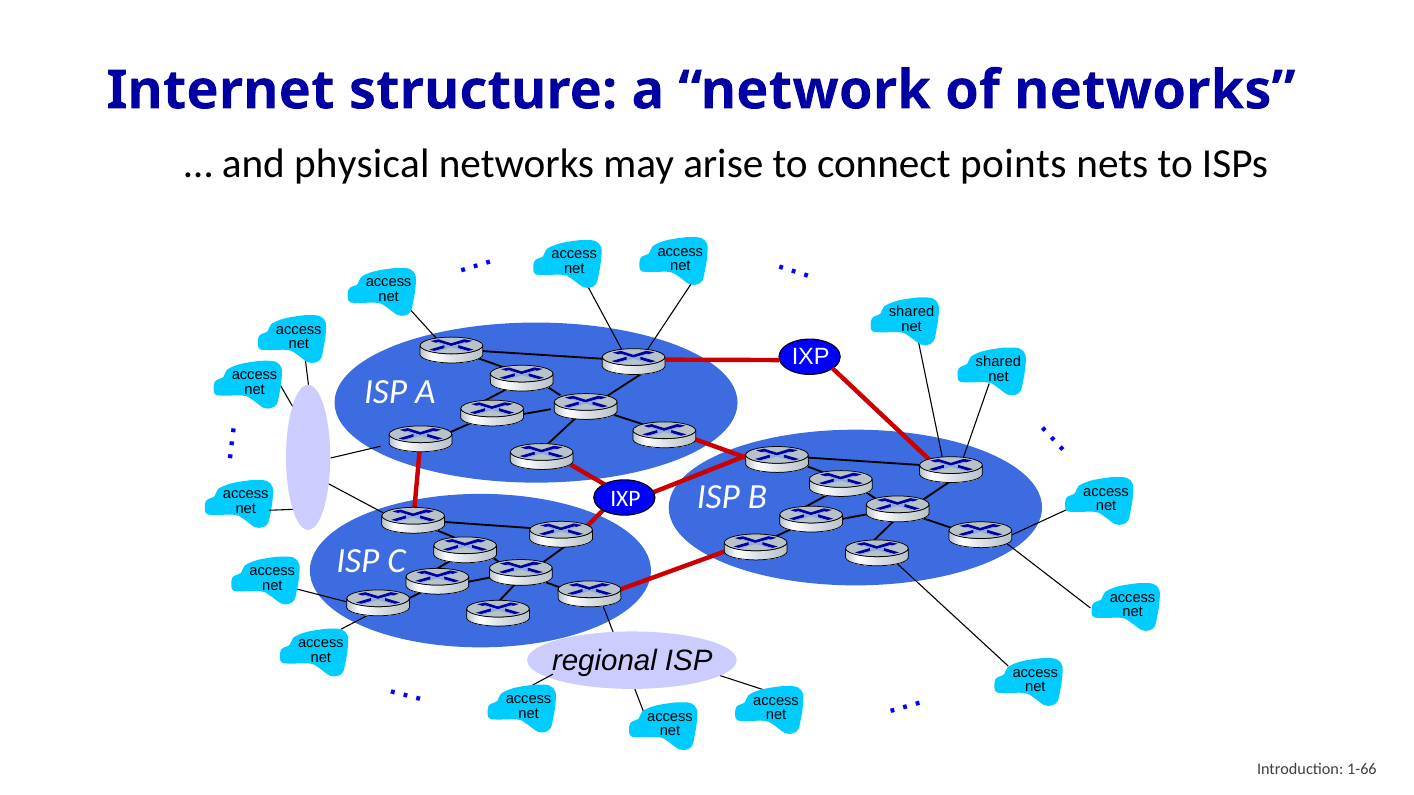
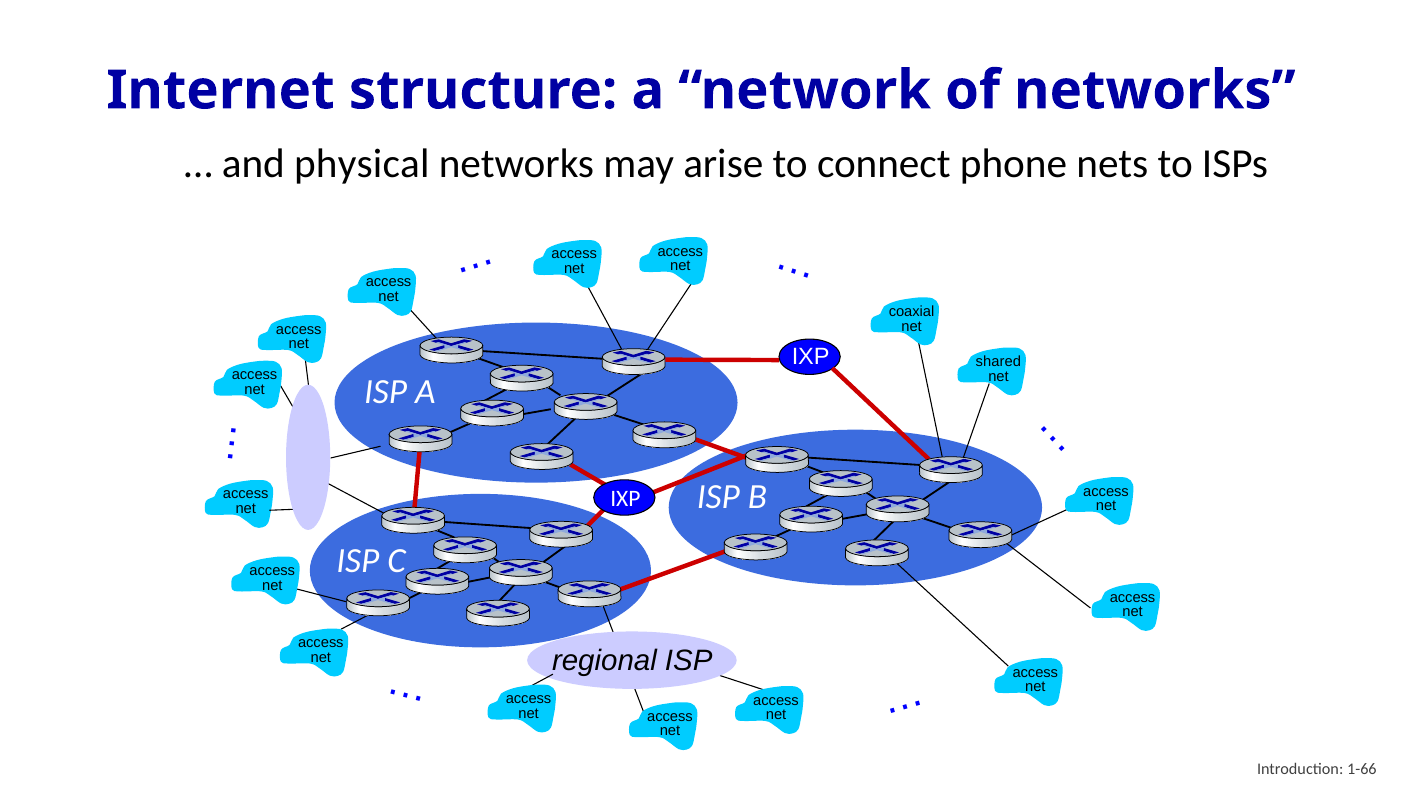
points: points -> phone
shared at (911, 312): shared -> coaxial
